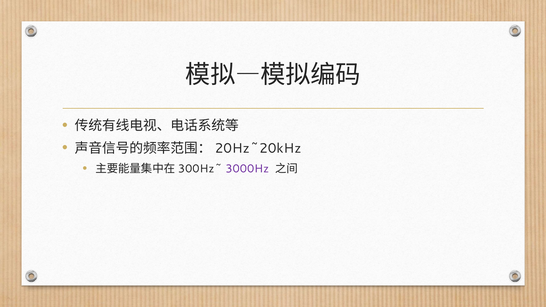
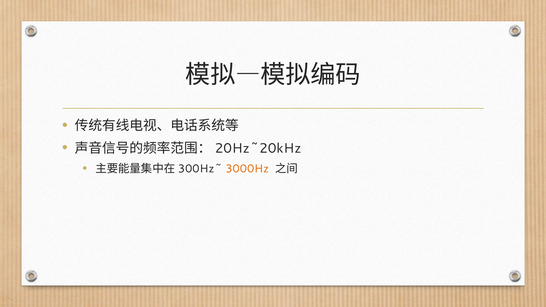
3000Hz colour: purple -> orange
